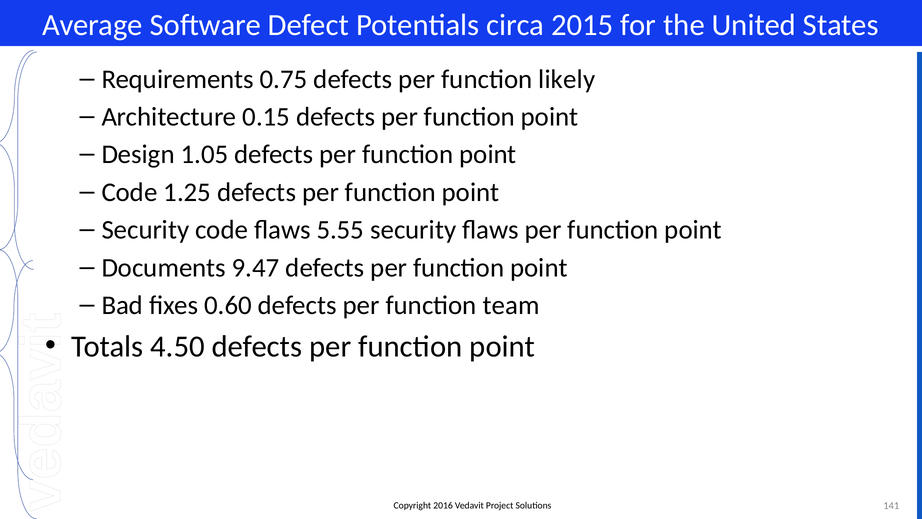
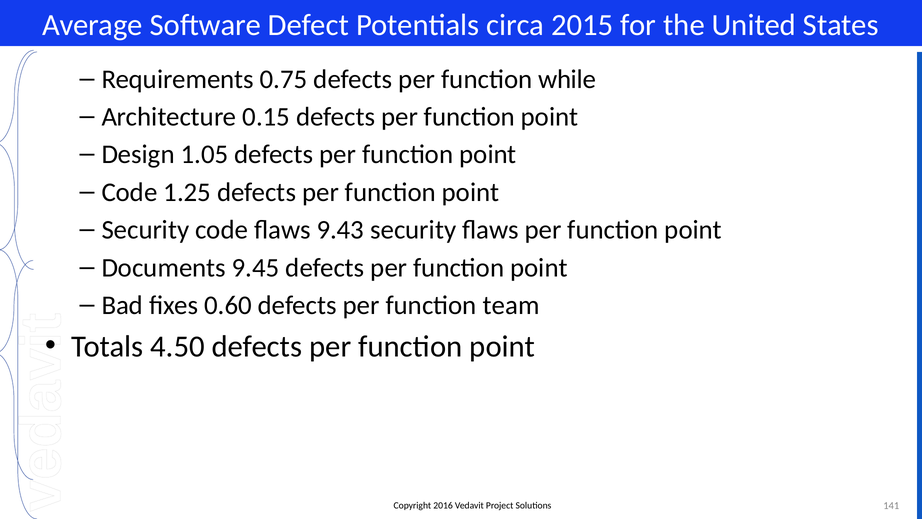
likely: likely -> while
5.55: 5.55 -> 9.43
9.47: 9.47 -> 9.45
